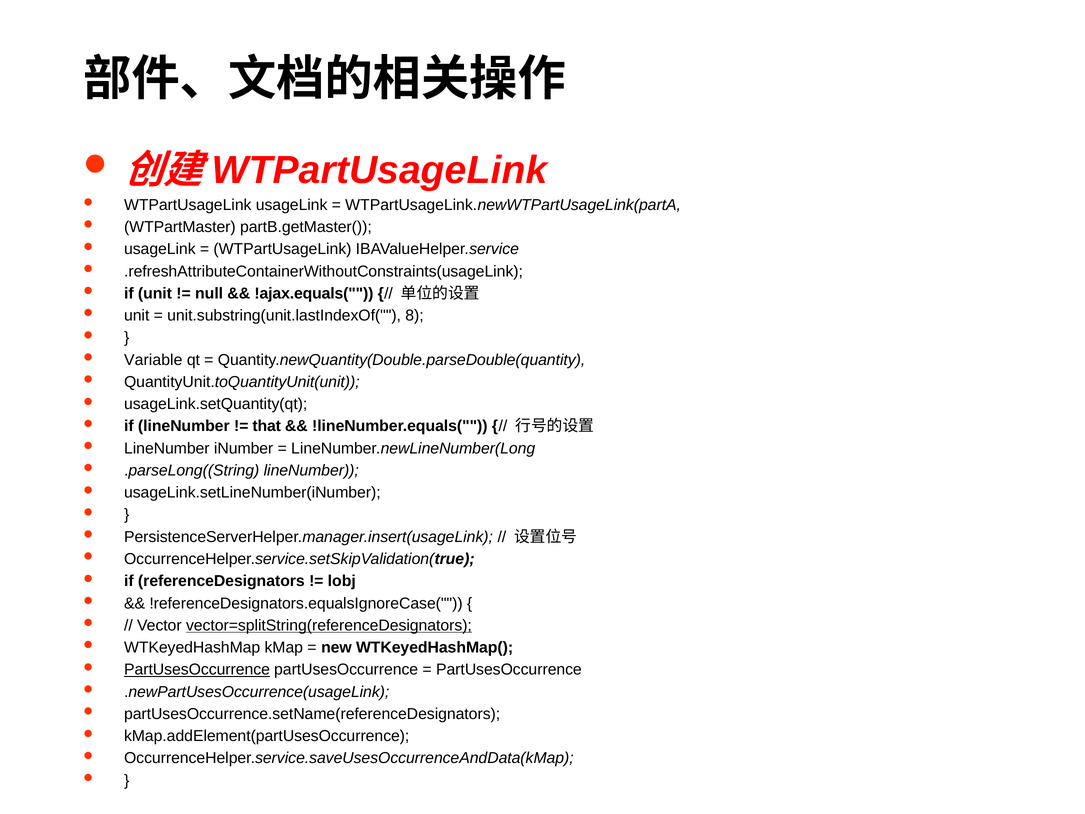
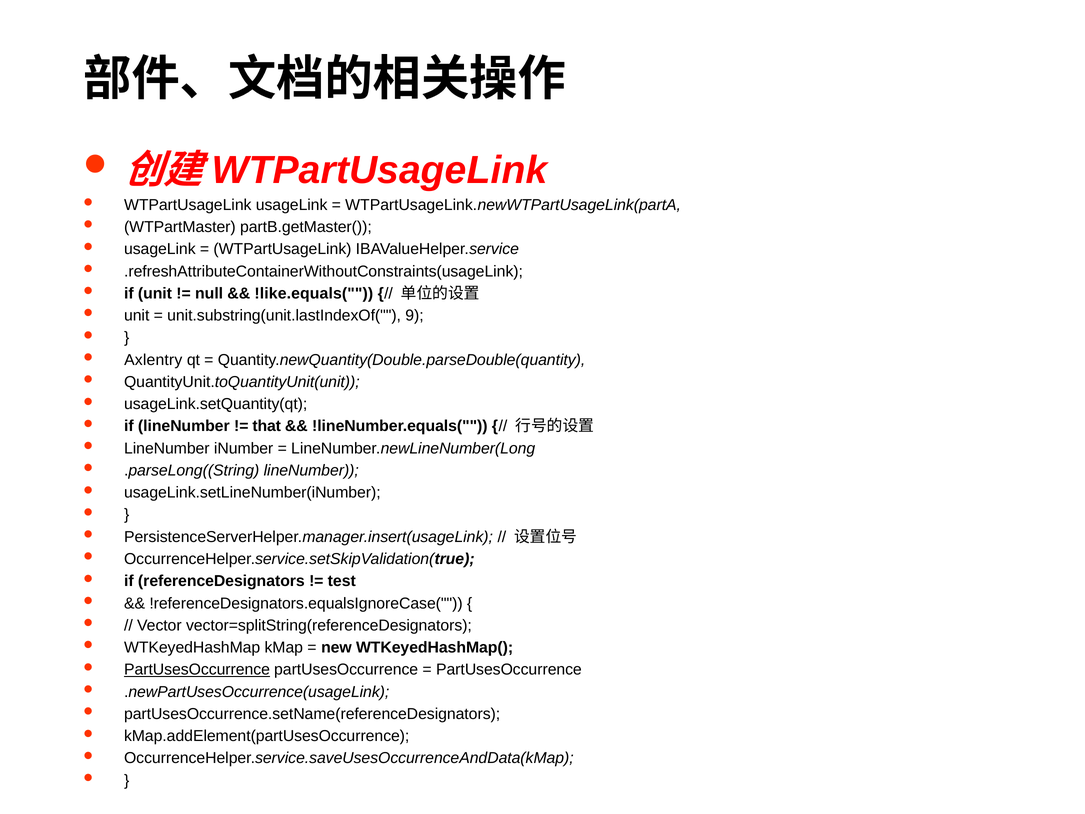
!ajax.equals(: !ajax.equals( -> !like.equals(
8: 8 -> 9
Variable: Variable -> Axlentry
lobj: lobj -> test
vector=splitString(referenceDesignators underline: present -> none
